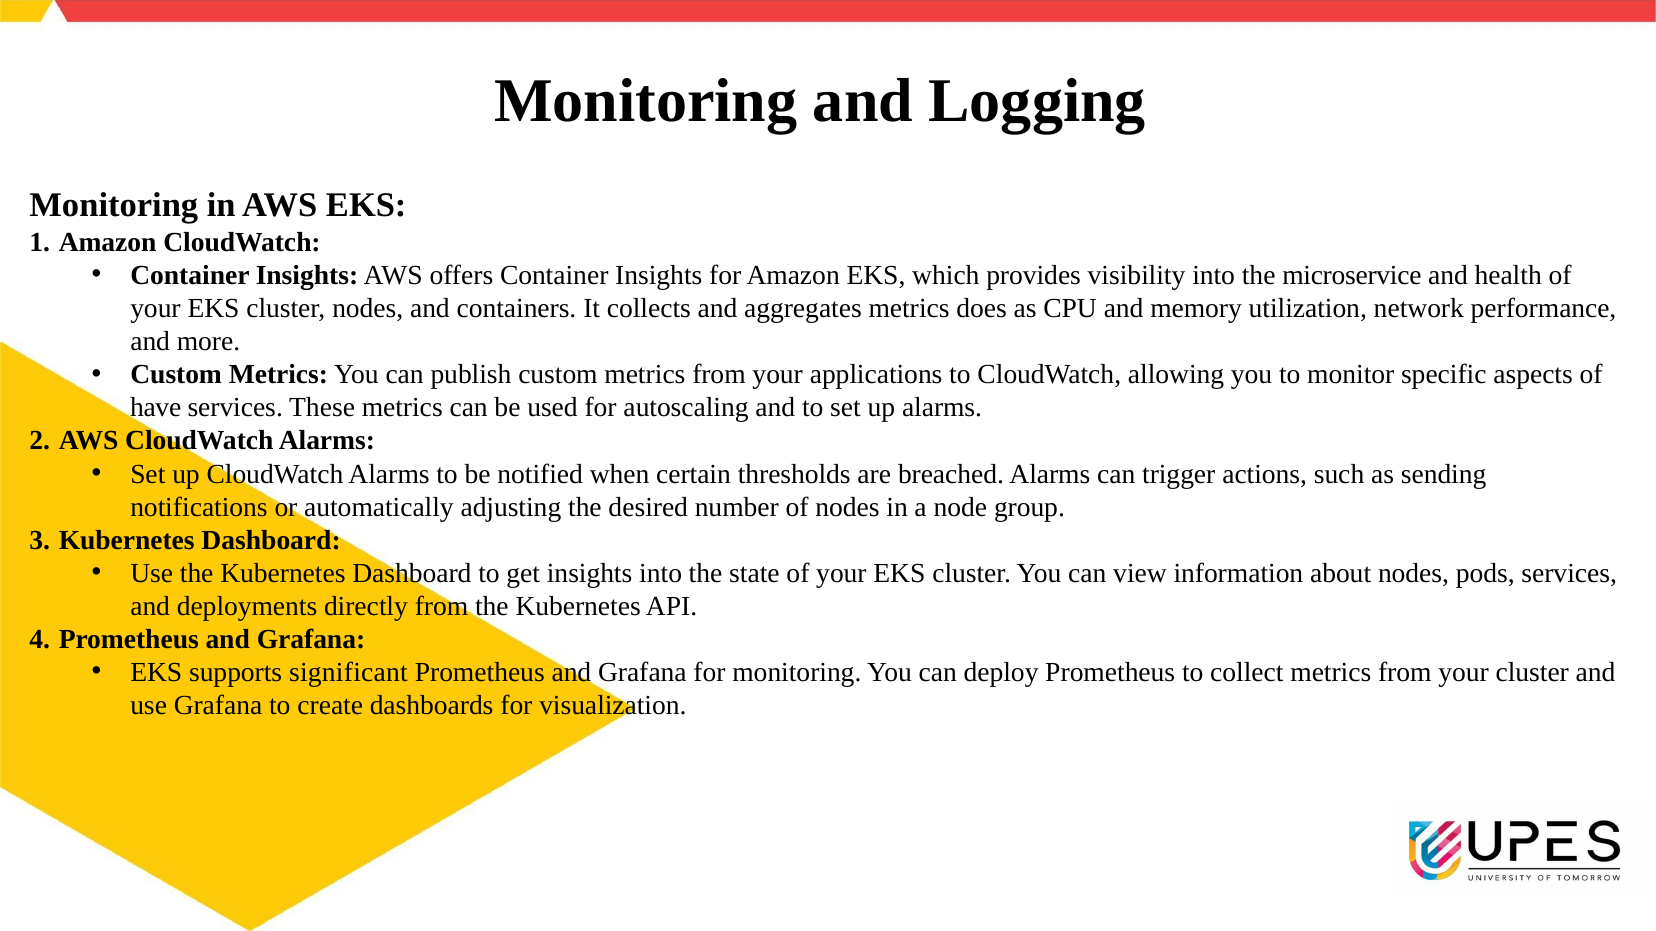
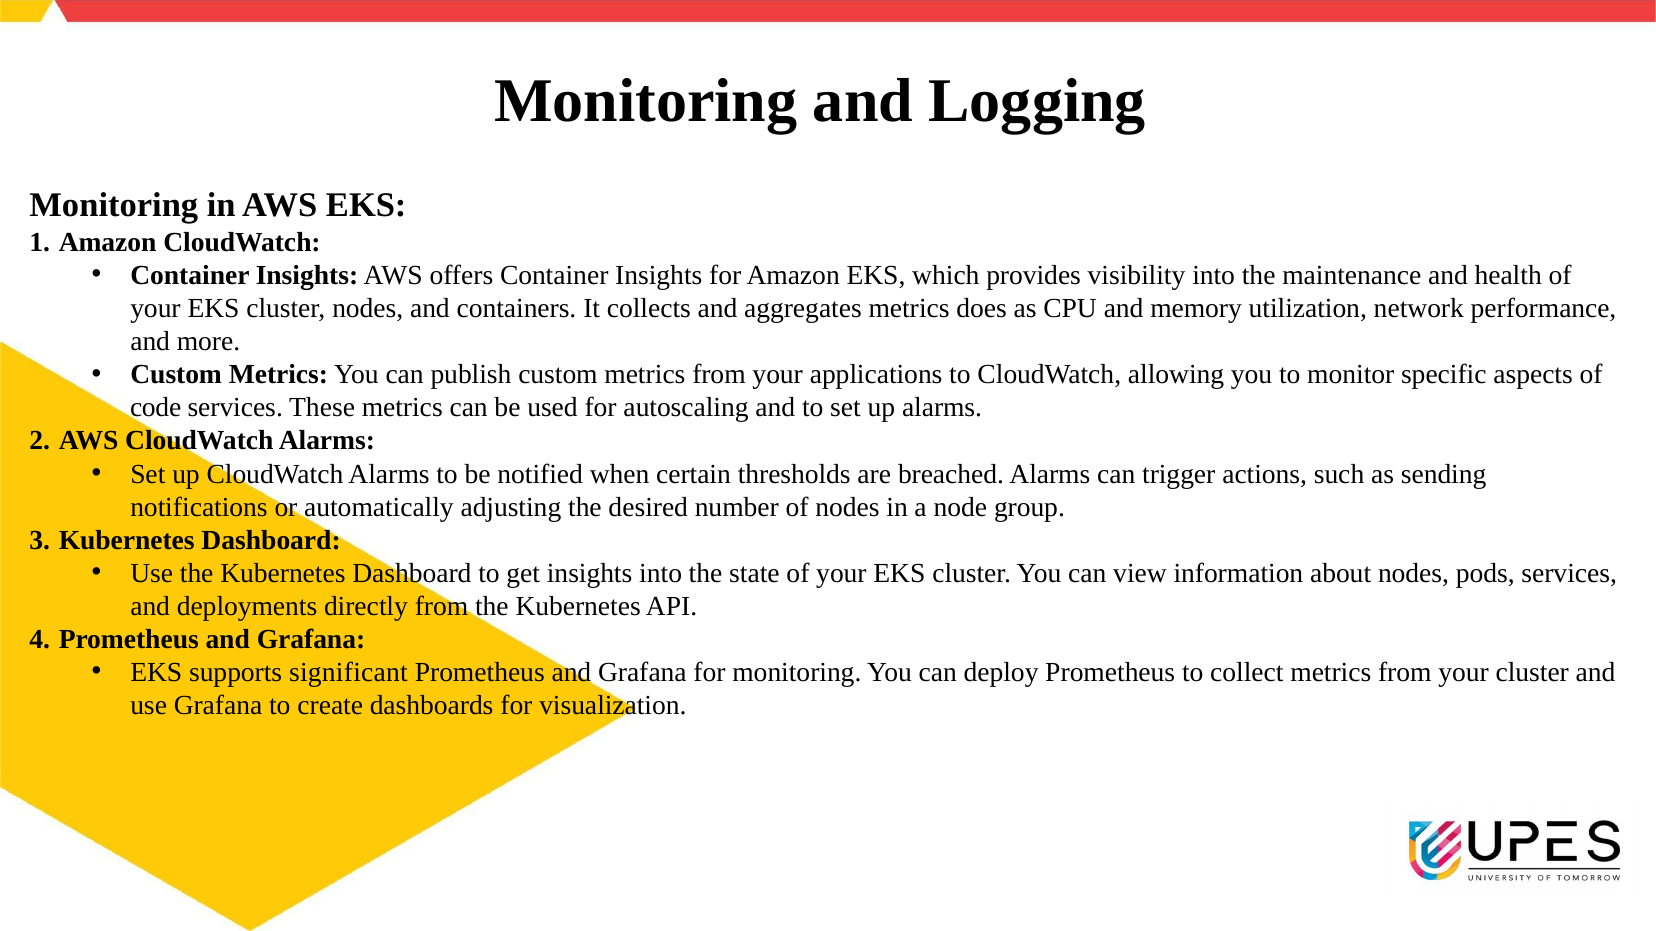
microservice: microservice -> maintenance
have: have -> code
